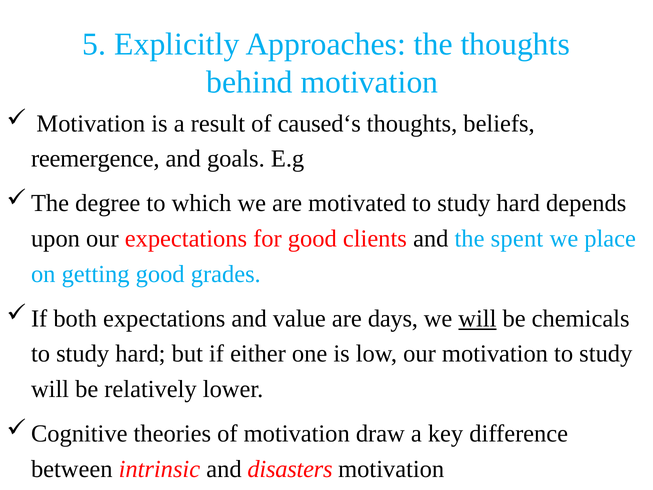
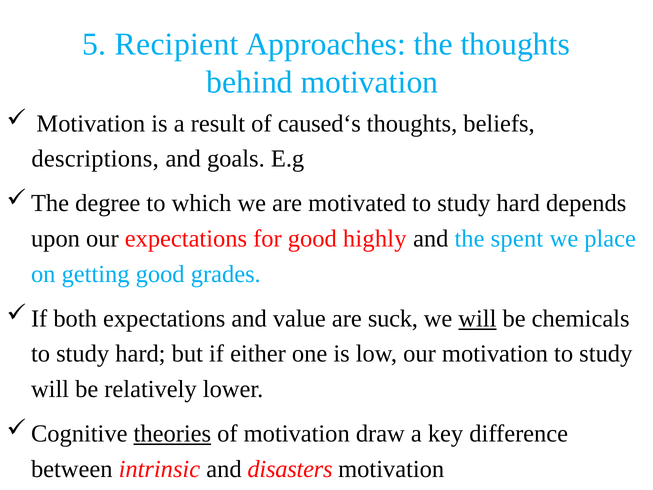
Explicitly: Explicitly -> Recipient
reemergence: reemergence -> descriptions
clients: clients -> highly
days: days -> suck
theories underline: none -> present
